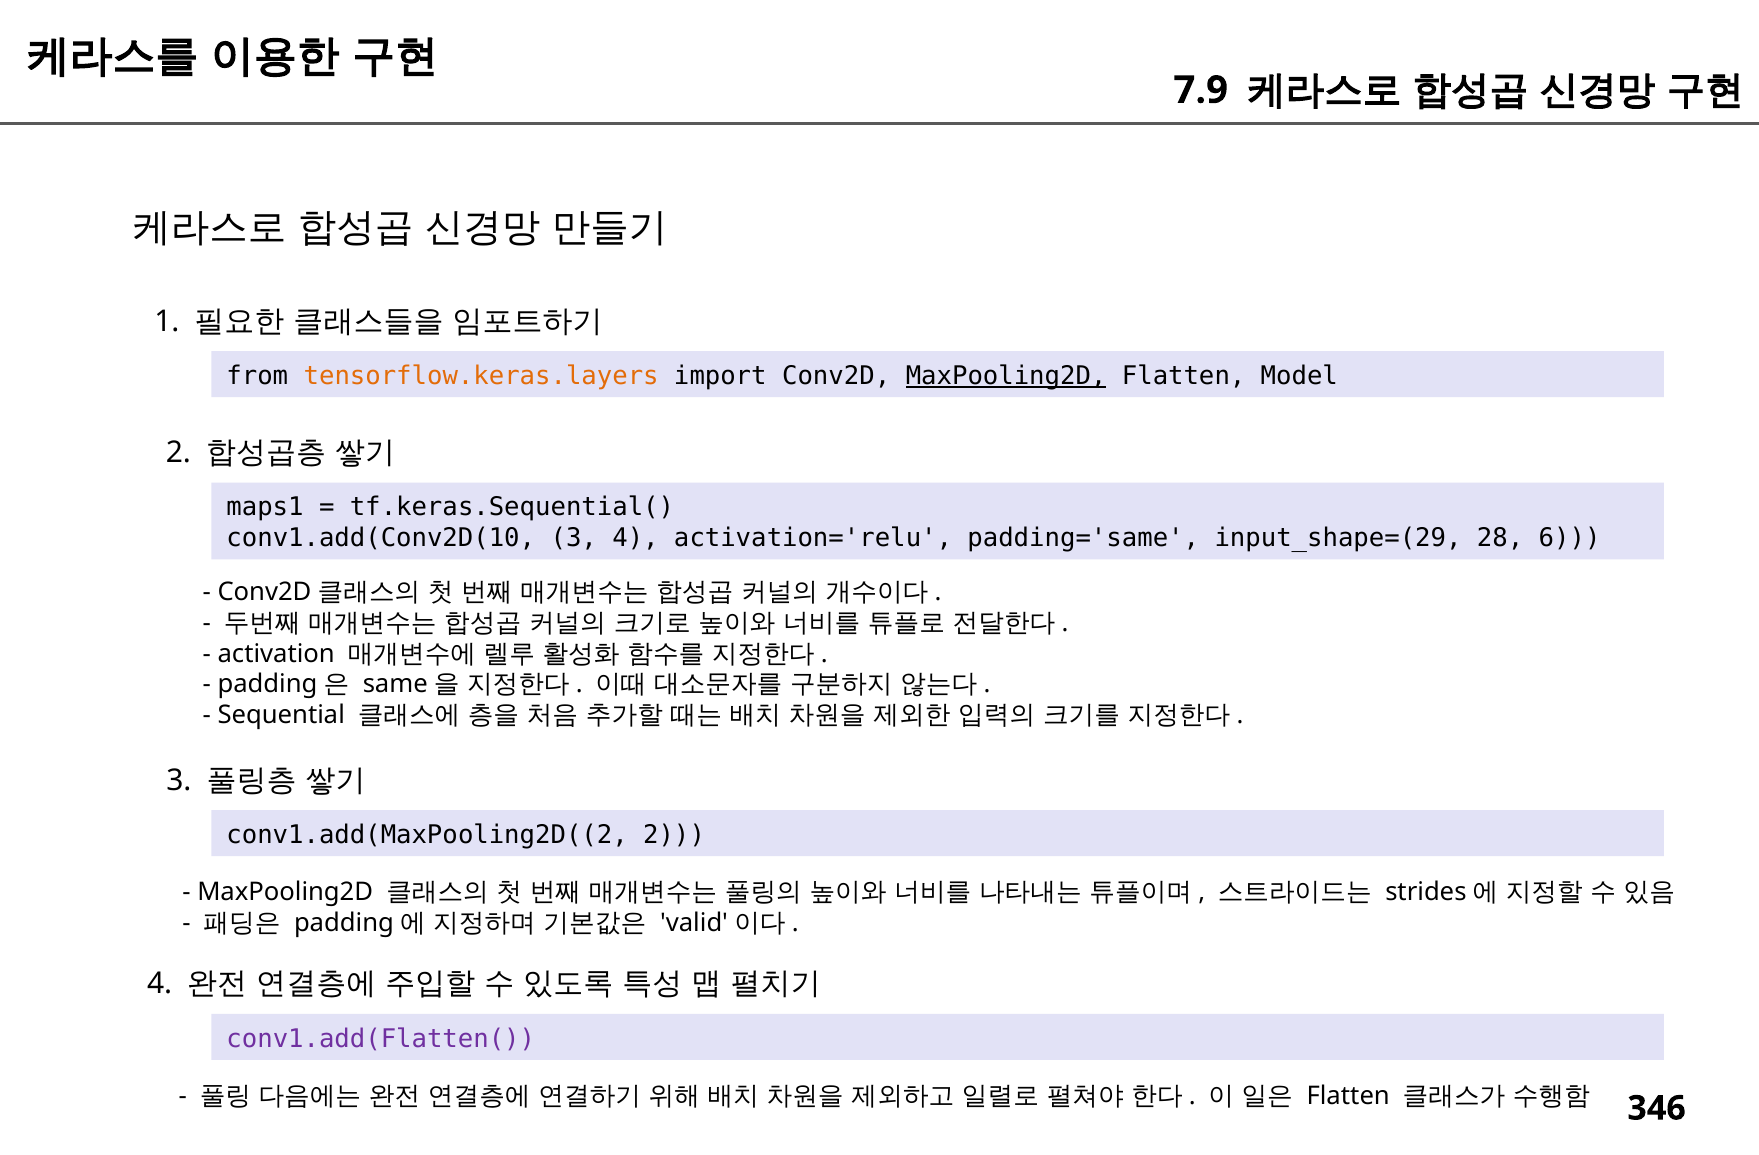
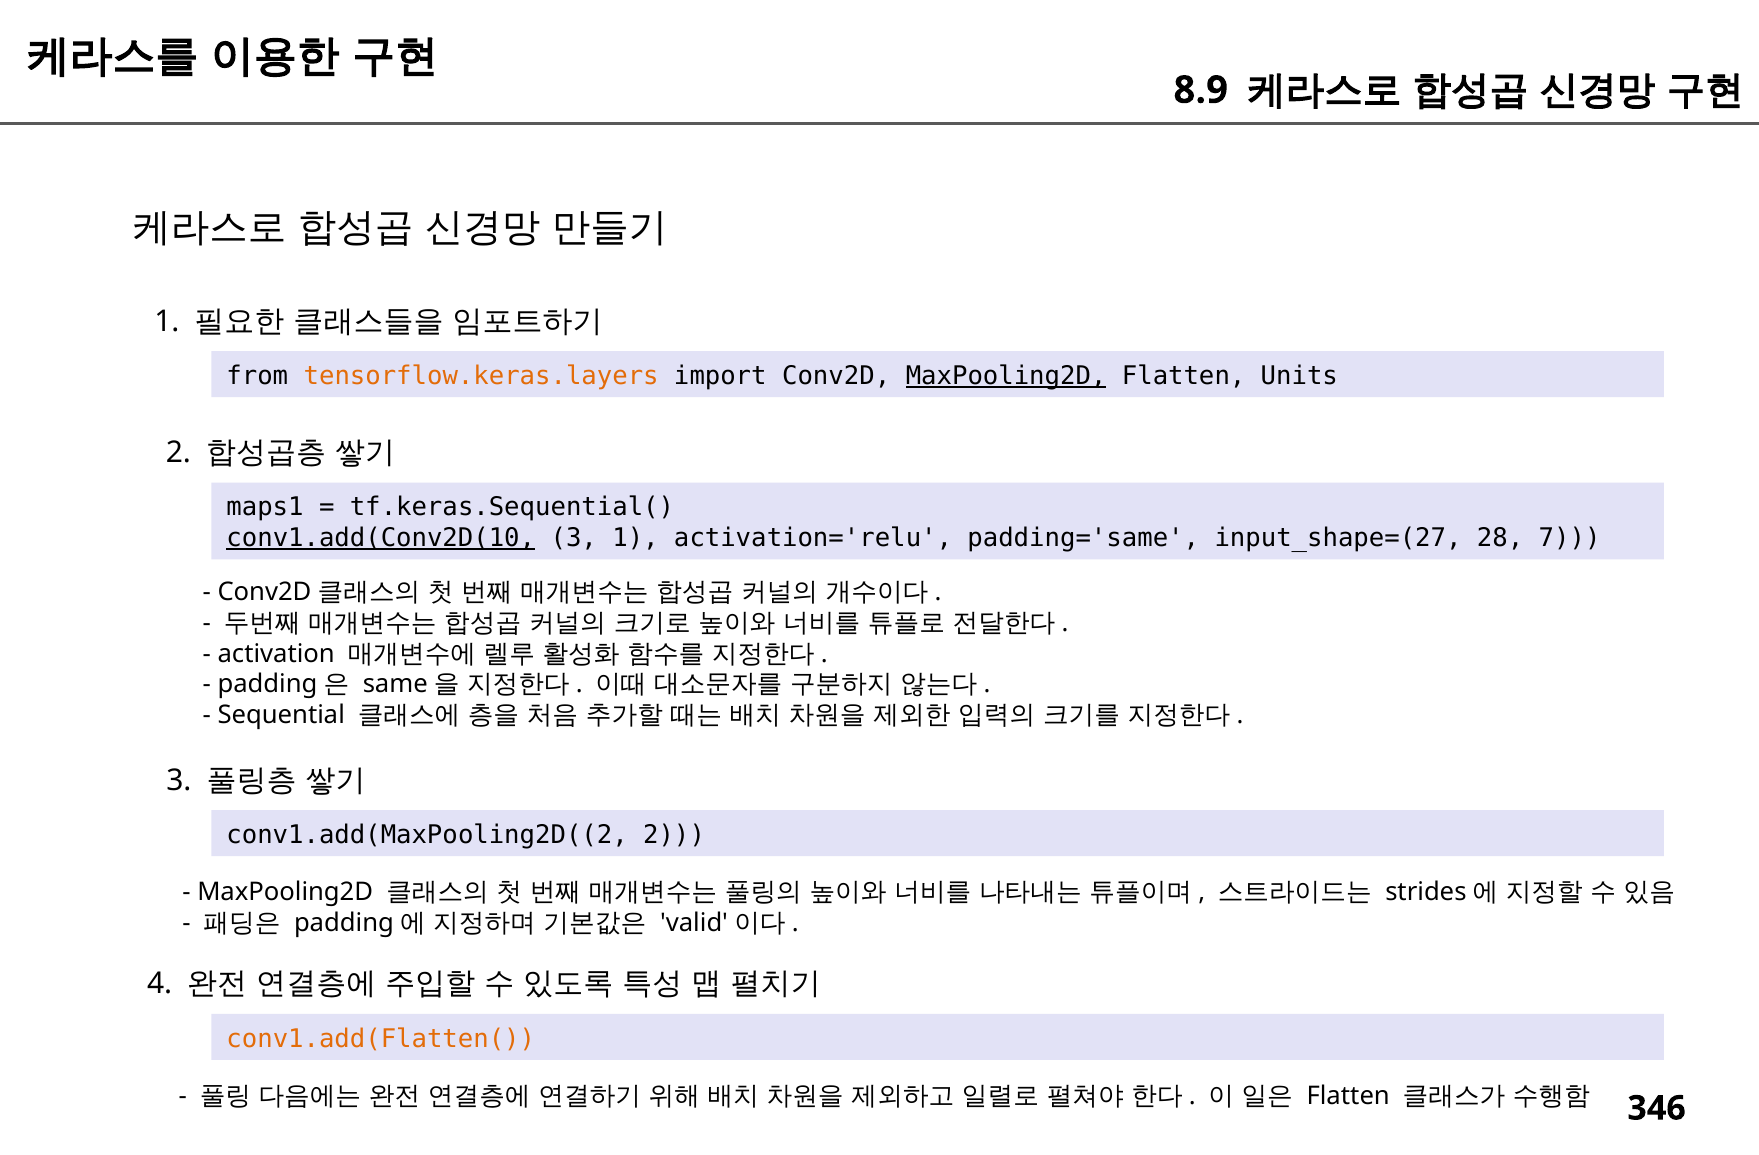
7.9: 7.9 -> 8.9
Model: Model -> Units
conv1.add(Conv2D(10 underline: none -> present
3 4: 4 -> 1
input_shape=(29: input_shape=(29 -> input_shape=(27
6: 6 -> 7
conv1.add(Flatten( colour: purple -> orange
